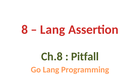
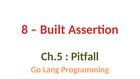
Lang at (53, 30): Lang -> Built
Ch.8: Ch.8 -> Ch.5
